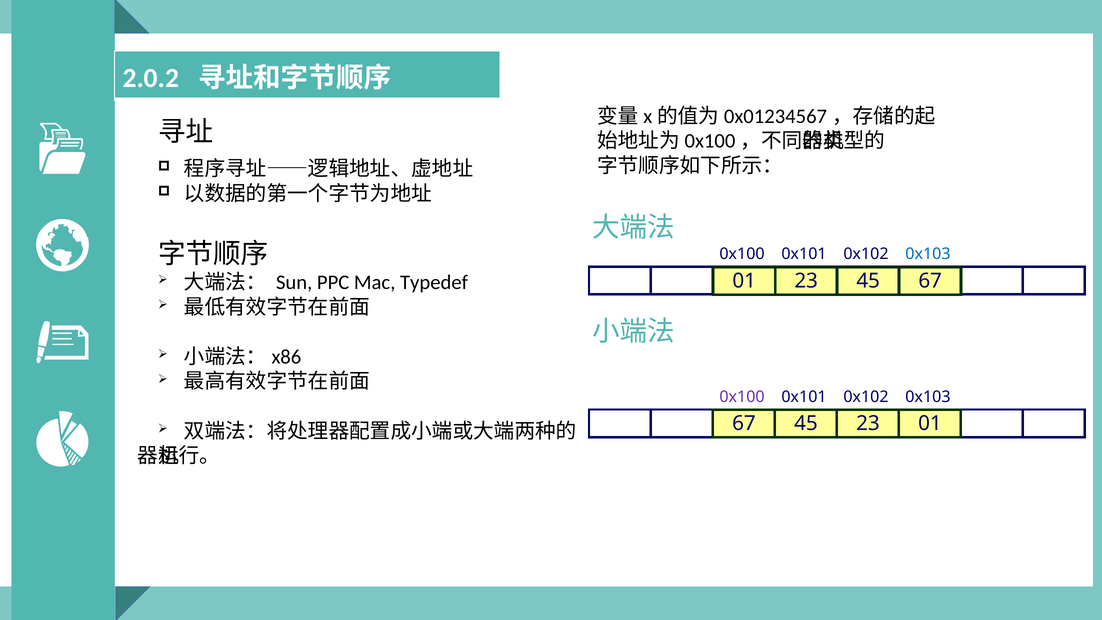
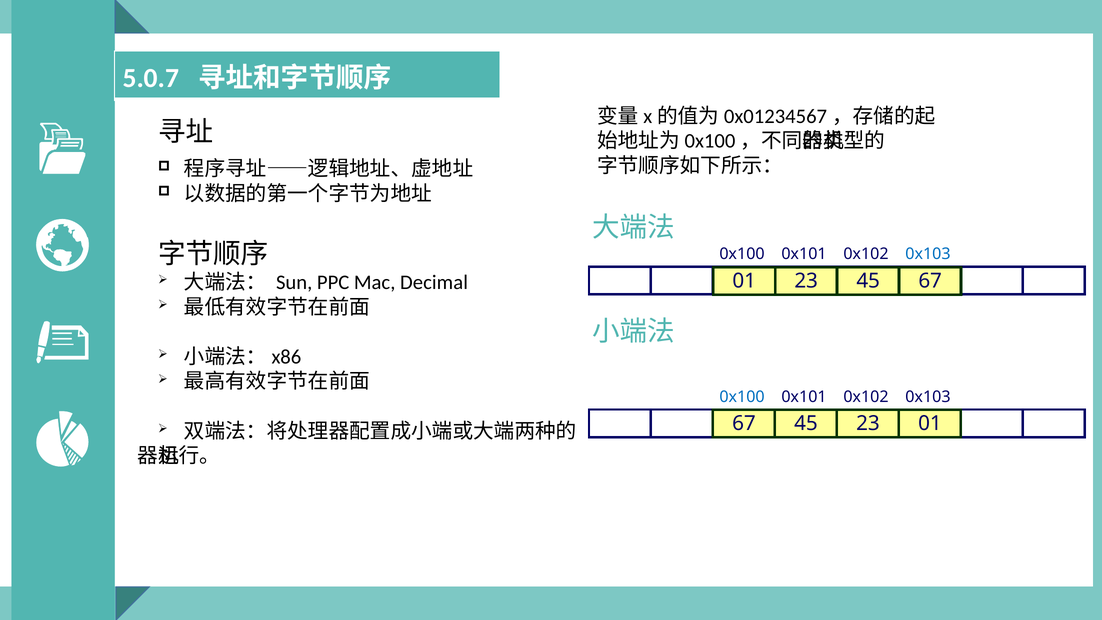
2.0.2: 2.0.2 -> 5.0.7
Typedef: Typedef -> Decimal
0x100 at (742, 397) colour: purple -> blue
